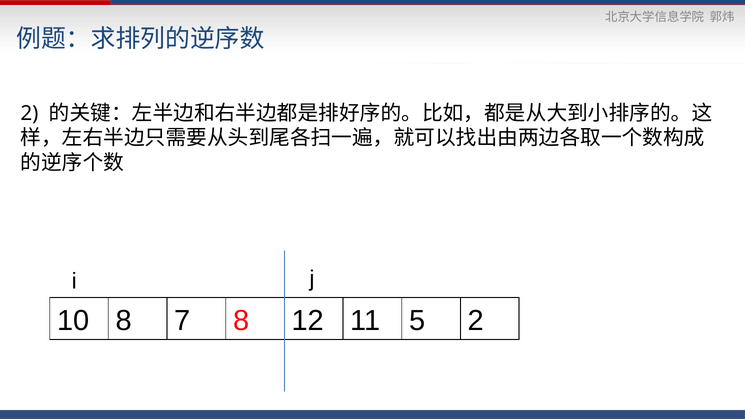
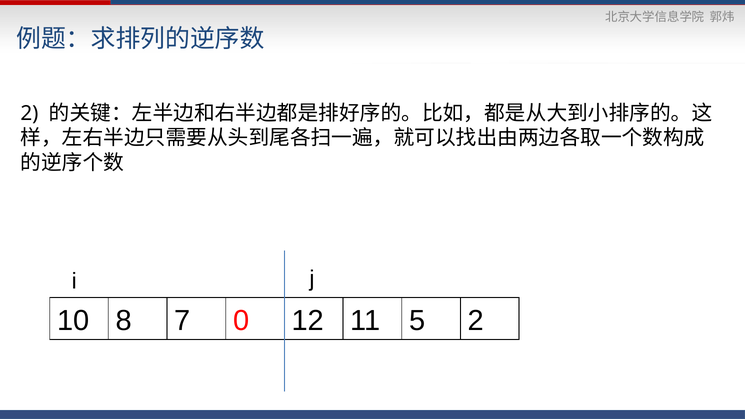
7 8: 8 -> 0
